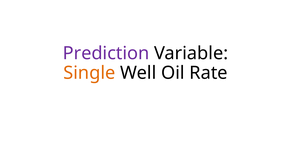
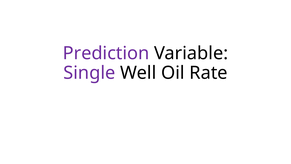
Single colour: orange -> purple
